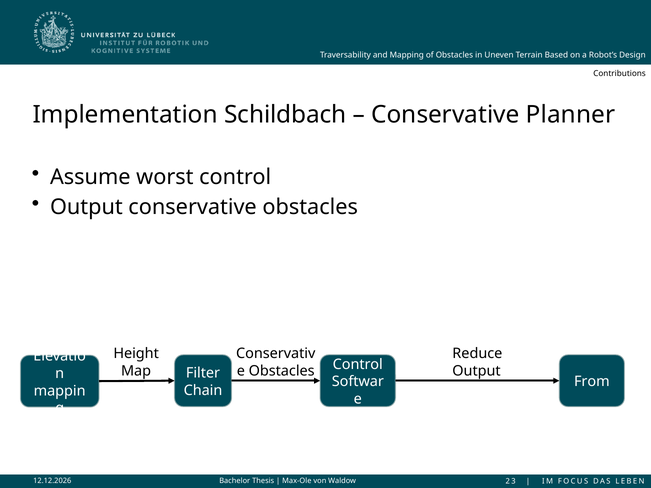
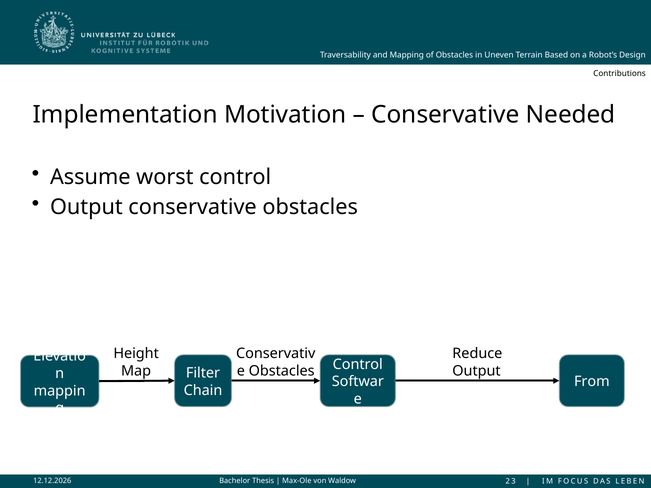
Schildbach: Schildbach -> Motivation
Planner: Planner -> Needed
